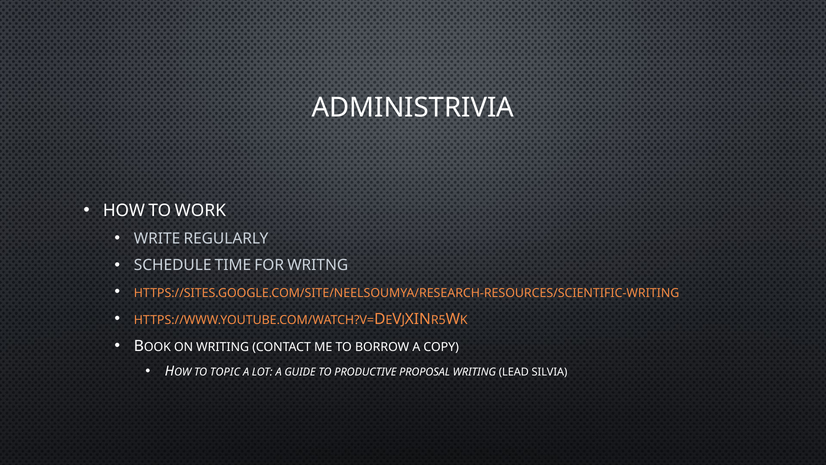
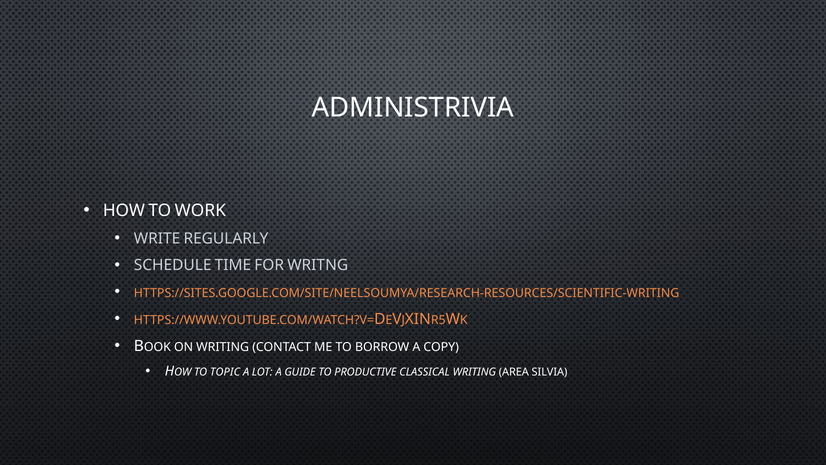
PROPOSAL: PROPOSAL -> CLASSICAL
LEAD: LEAD -> AREA
